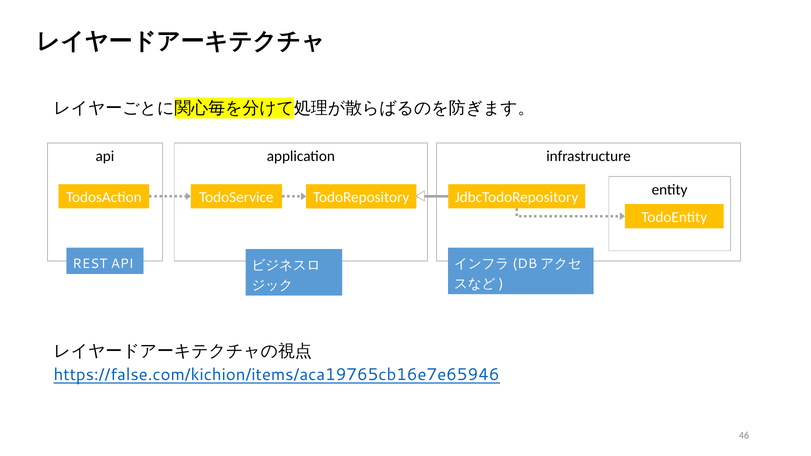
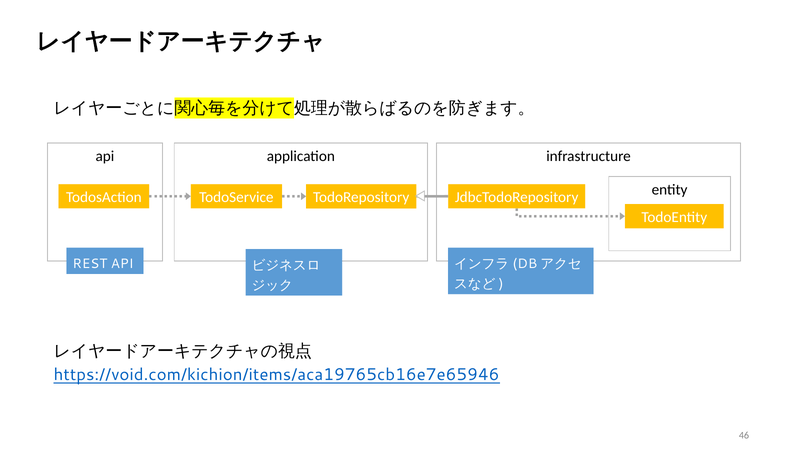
https://false.com/kichion/items/aca19765cb16e7e65946: https://false.com/kichion/items/aca19765cb16e7e65946 -> https://void.com/kichion/items/aca19765cb16e7e65946
